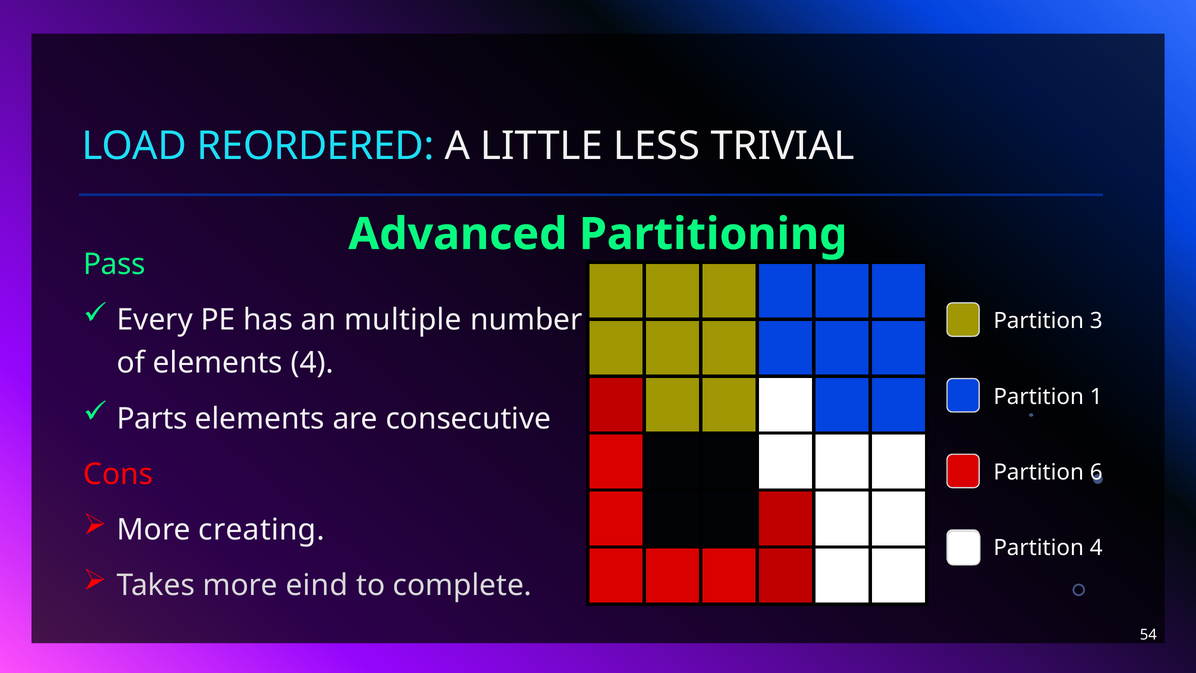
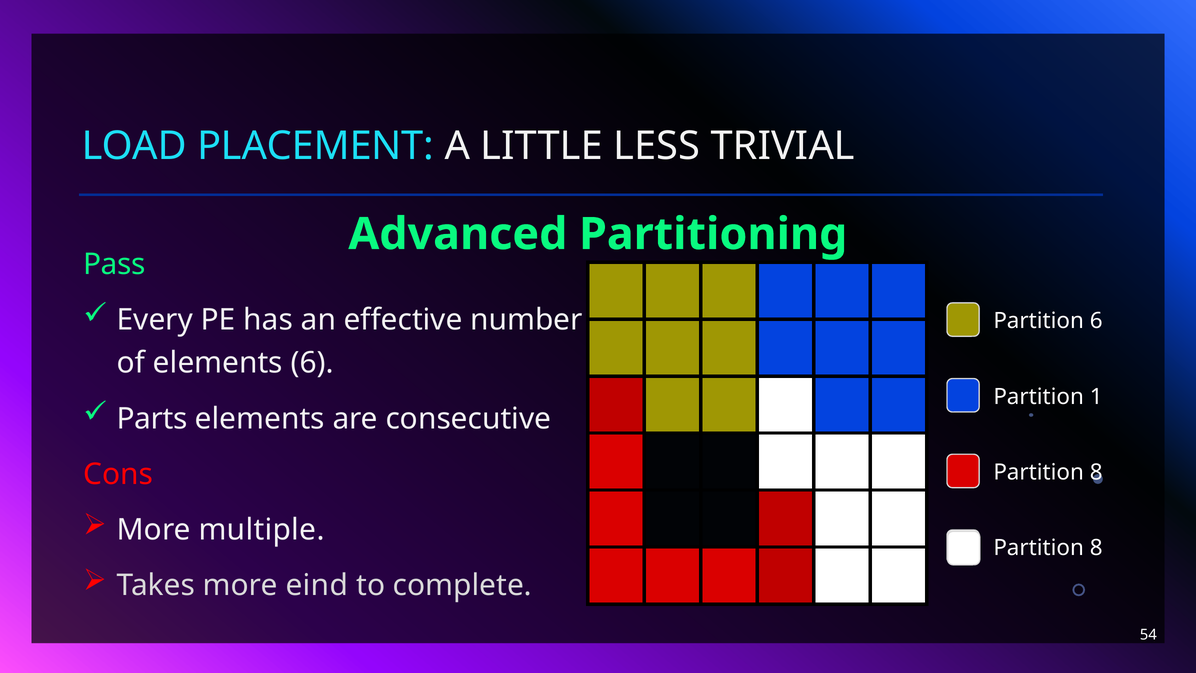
REORDERED: REORDERED -> PLACEMENT
multiple: multiple -> effective
Partition 3: 3 -> 6
elements 4: 4 -> 6
6 at (1096, 472): 6 -> 8
creating: creating -> multiple
4 at (1096, 548): 4 -> 8
